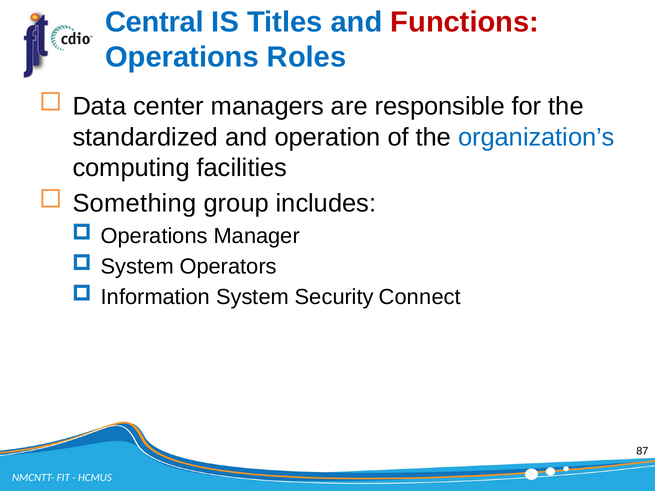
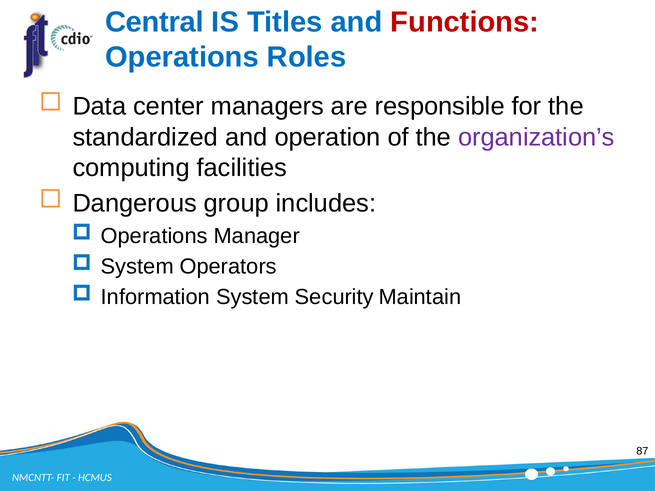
organization’s colour: blue -> purple
Something: Something -> Dangerous
Connect: Connect -> Maintain
